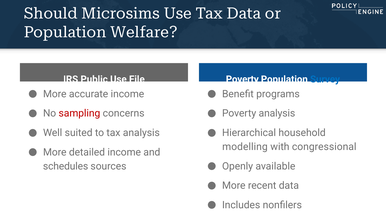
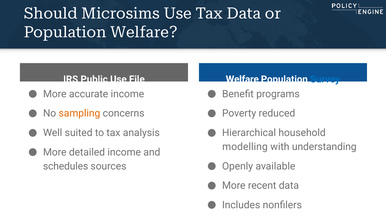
Poverty at (242, 79): Poverty -> Welfare
sampling colour: red -> orange
Poverty analysis: analysis -> reduced
congressional: congressional -> understanding
